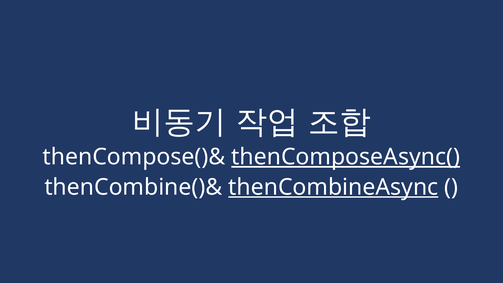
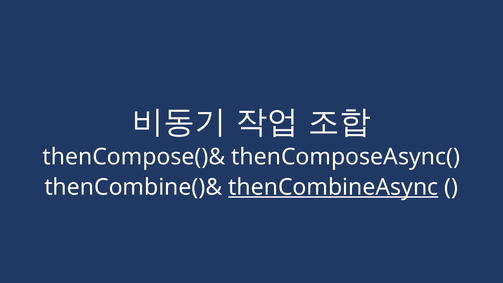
thenComposeAsync( underline: present -> none
